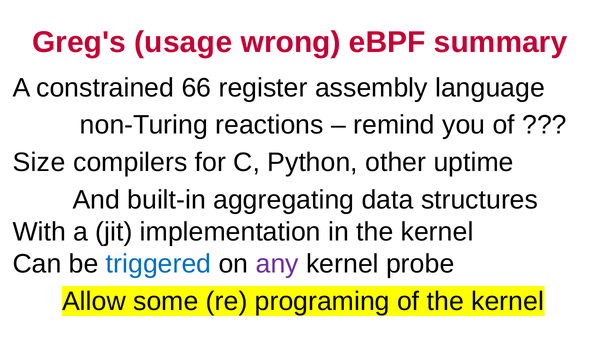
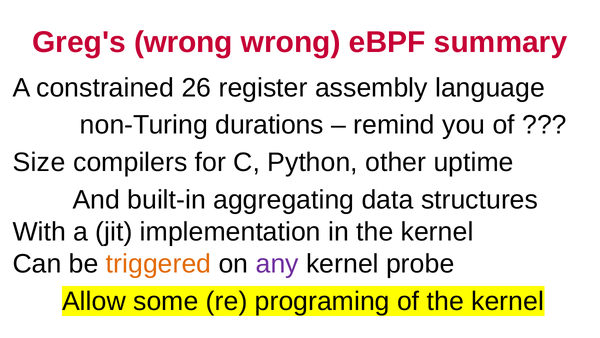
Greg's usage: usage -> wrong
66: 66 -> 26
reactions: reactions -> durations
triggered colour: blue -> orange
